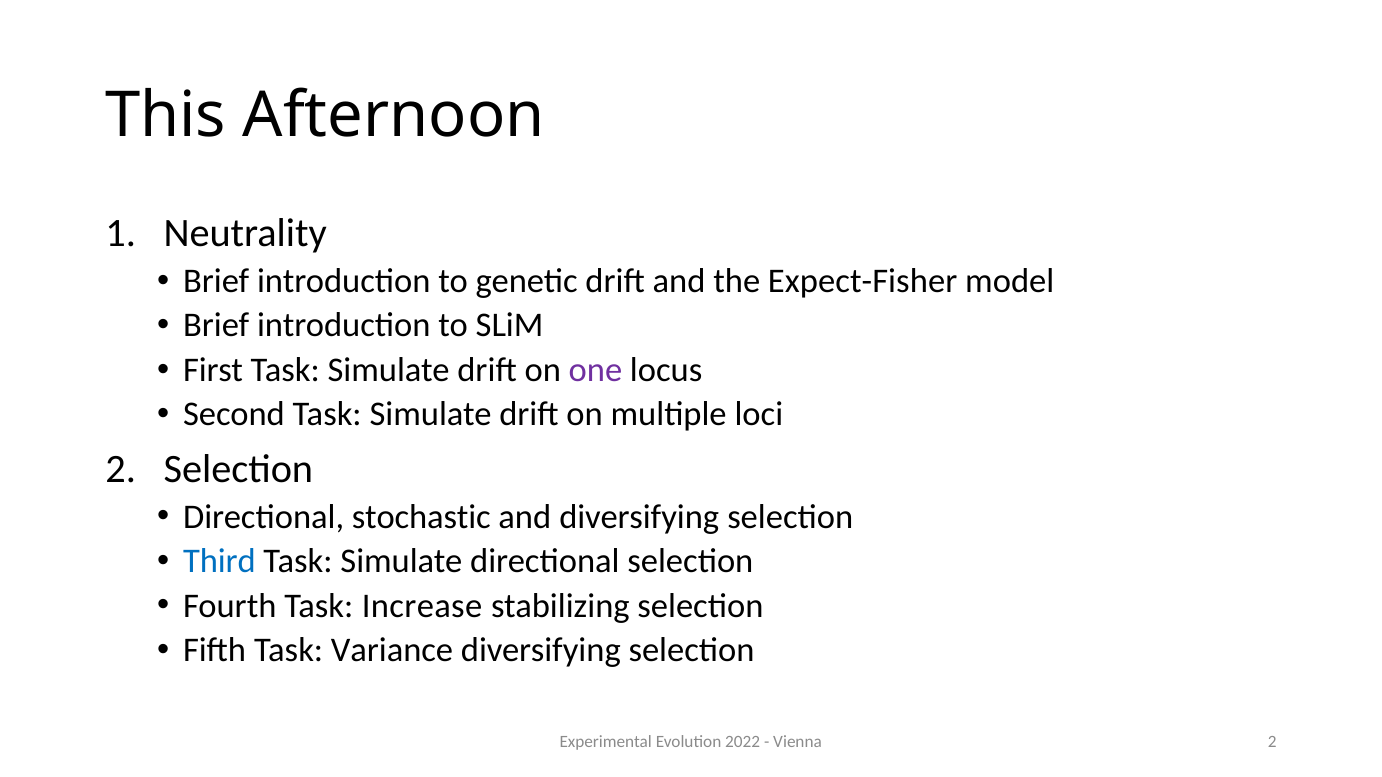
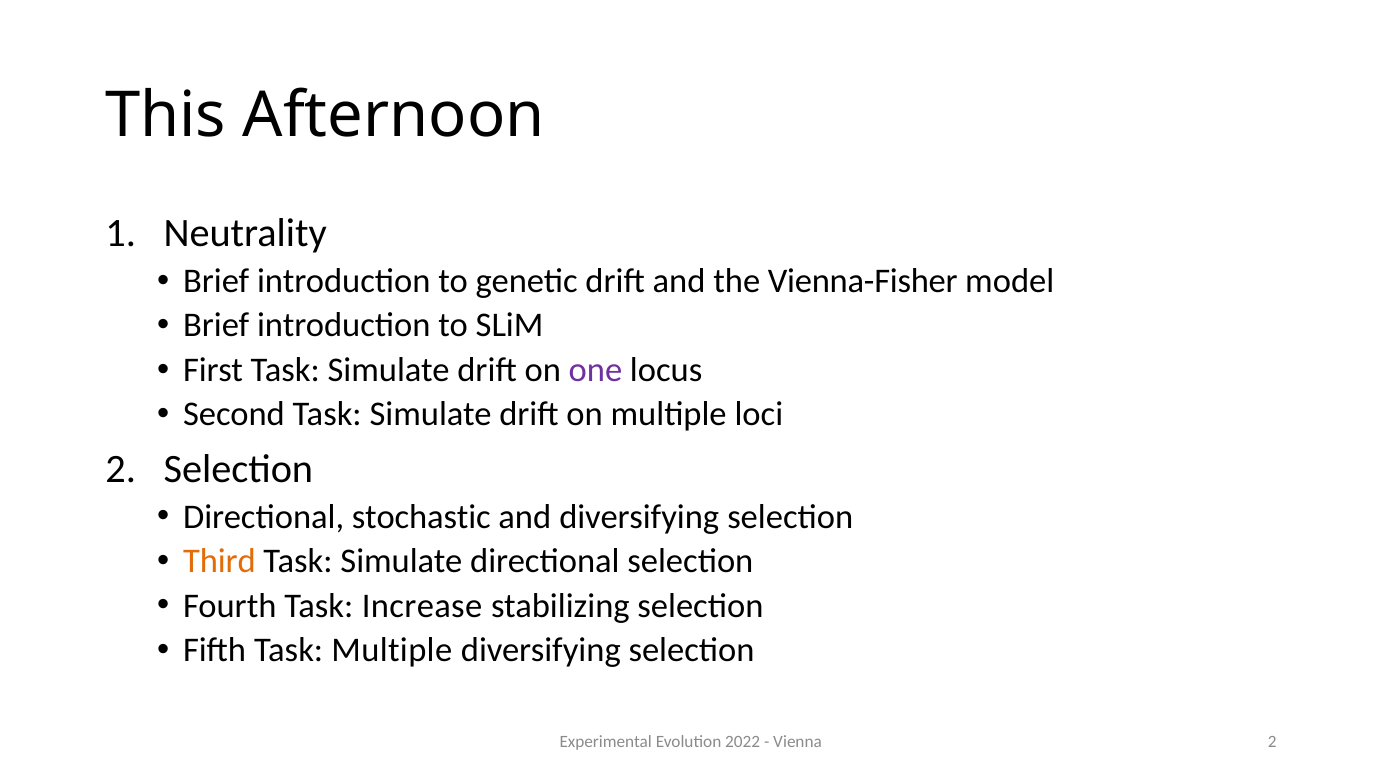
Expect-Fisher: Expect-Fisher -> Vienna-Fisher
Third colour: blue -> orange
Task Variance: Variance -> Multiple
